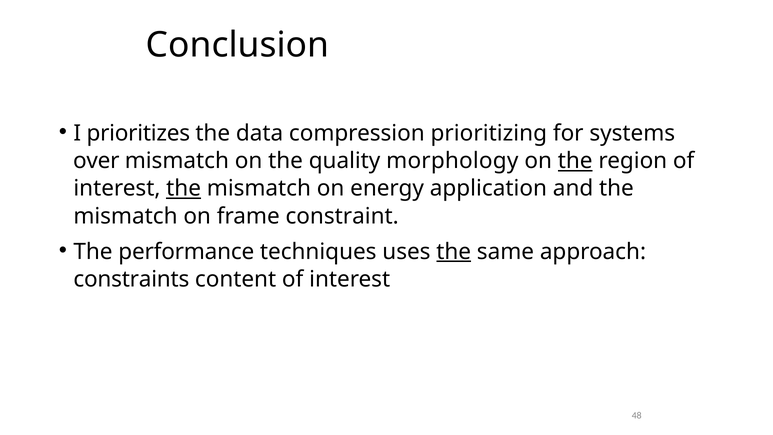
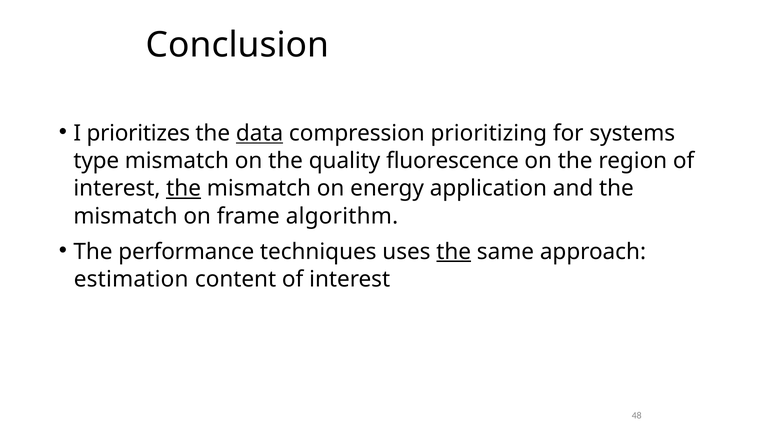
data underline: none -> present
over: over -> type
morphology: morphology -> fluorescence
the at (575, 161) underline: present -> none
constraint: constraint -> algorithm
constraints: constraints -> estimation
